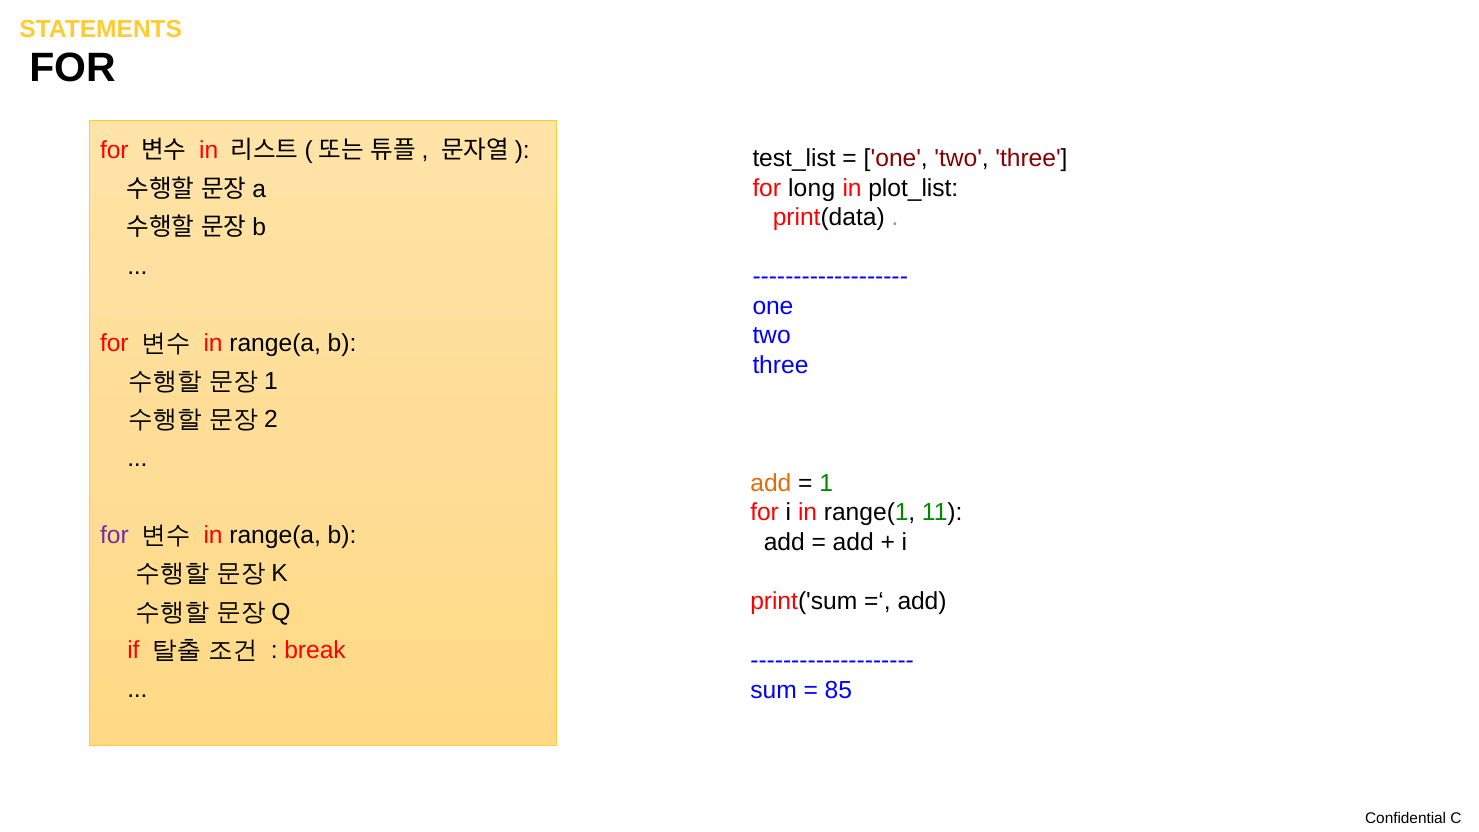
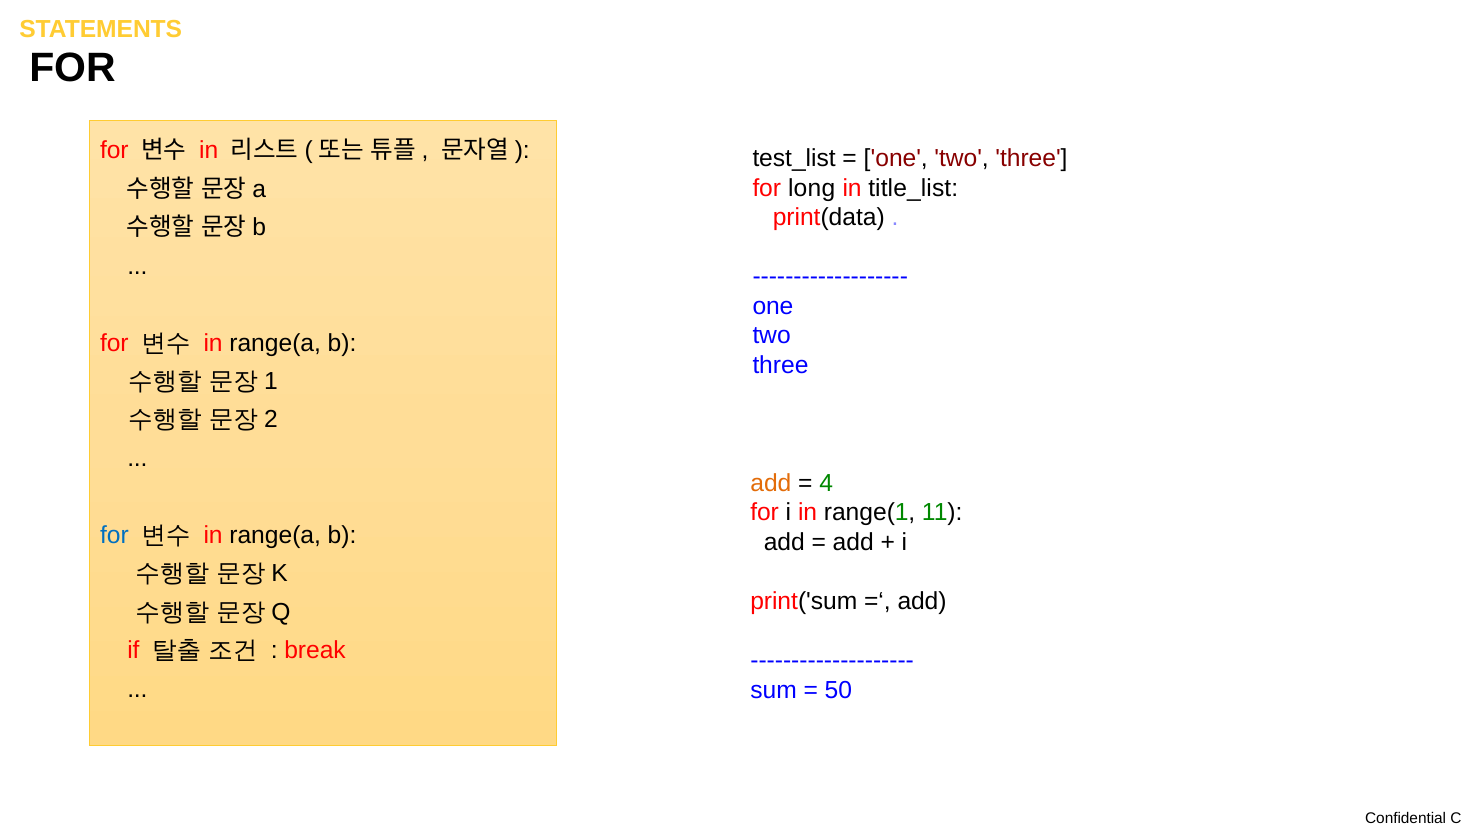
plot_list: plot_list -> title_list
1: 1 -> 4
for at (114, 535) colour: purple -> blue
85: 85 -> 50
